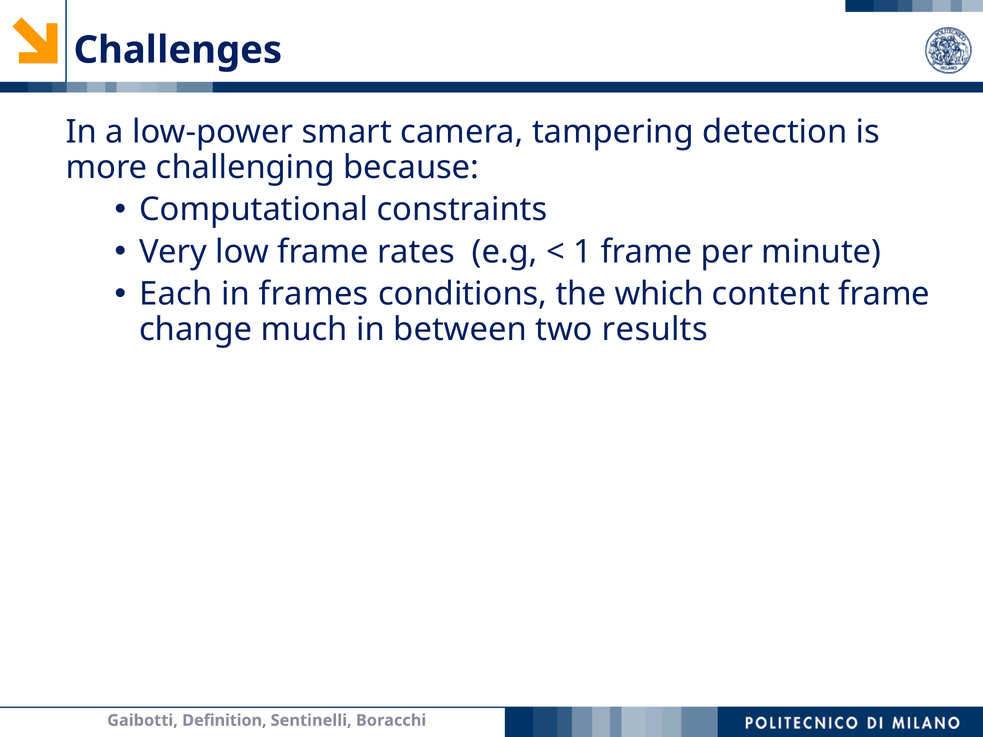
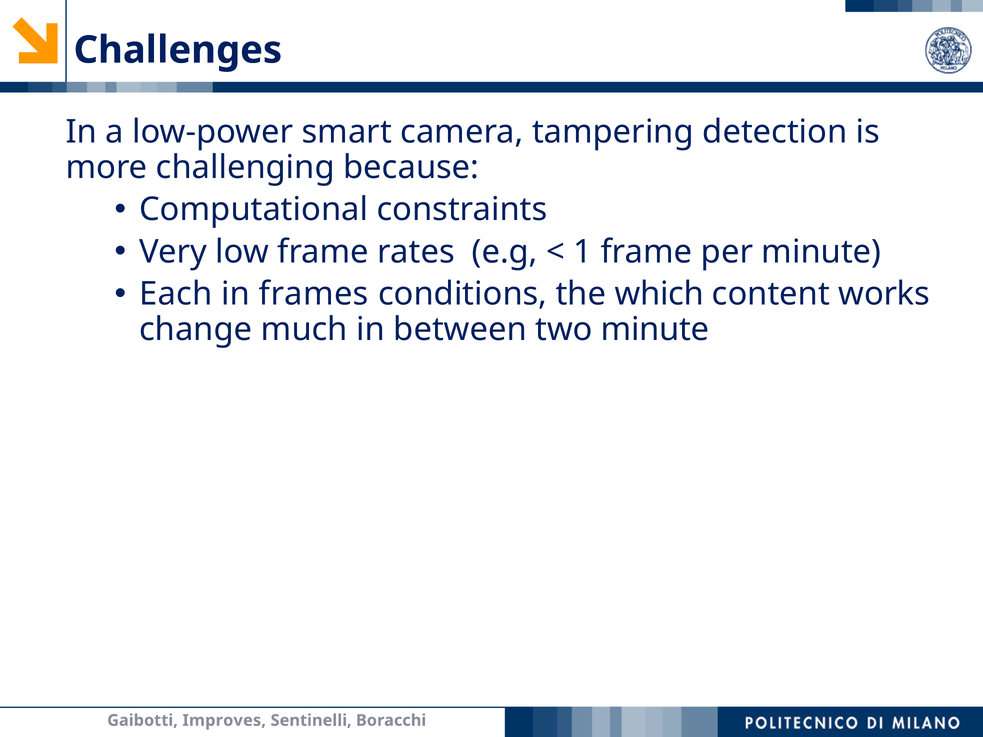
content frame: frame -> works
two results: results -> minute
Definition: Definition -> Improves
